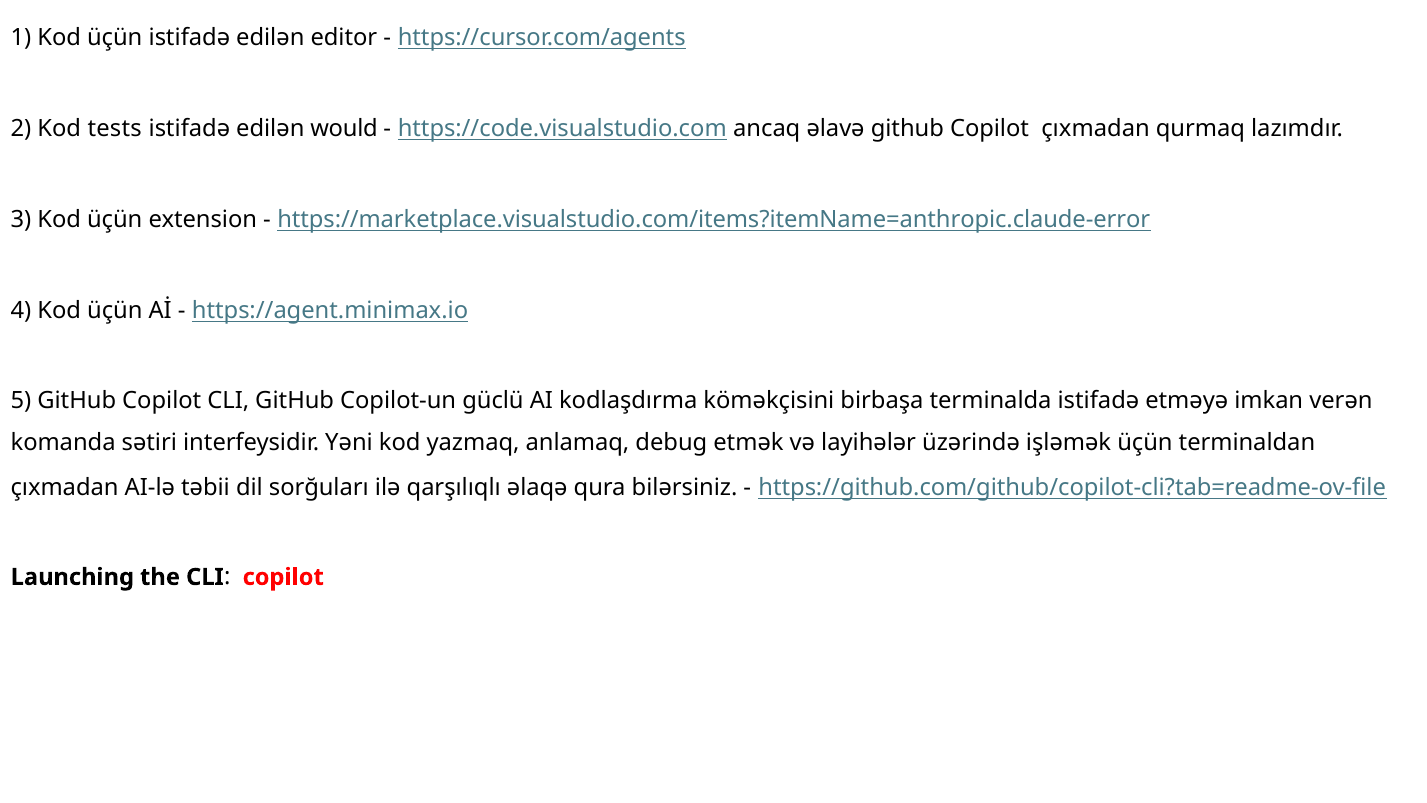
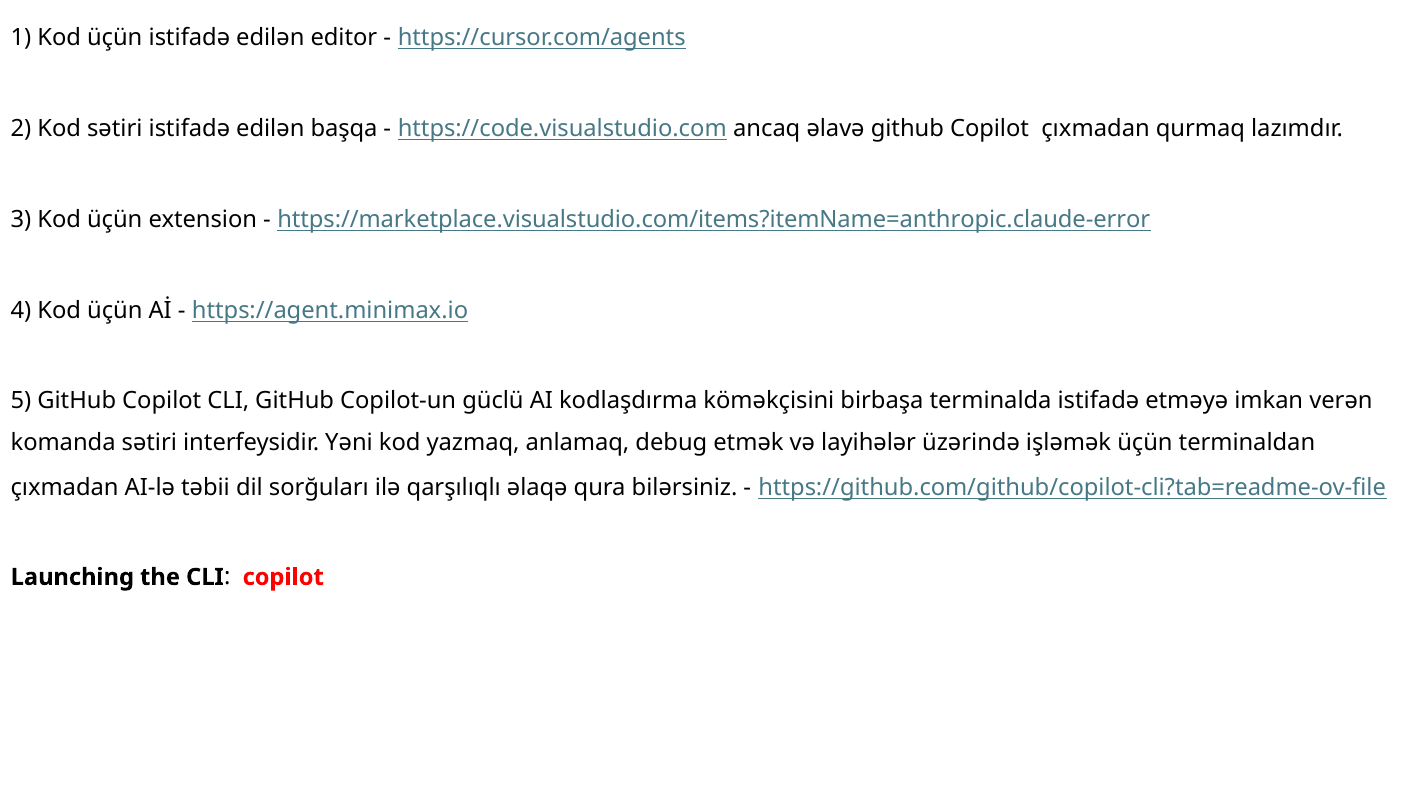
Kod tests: tests -> sətiri
would: would -> başqa
